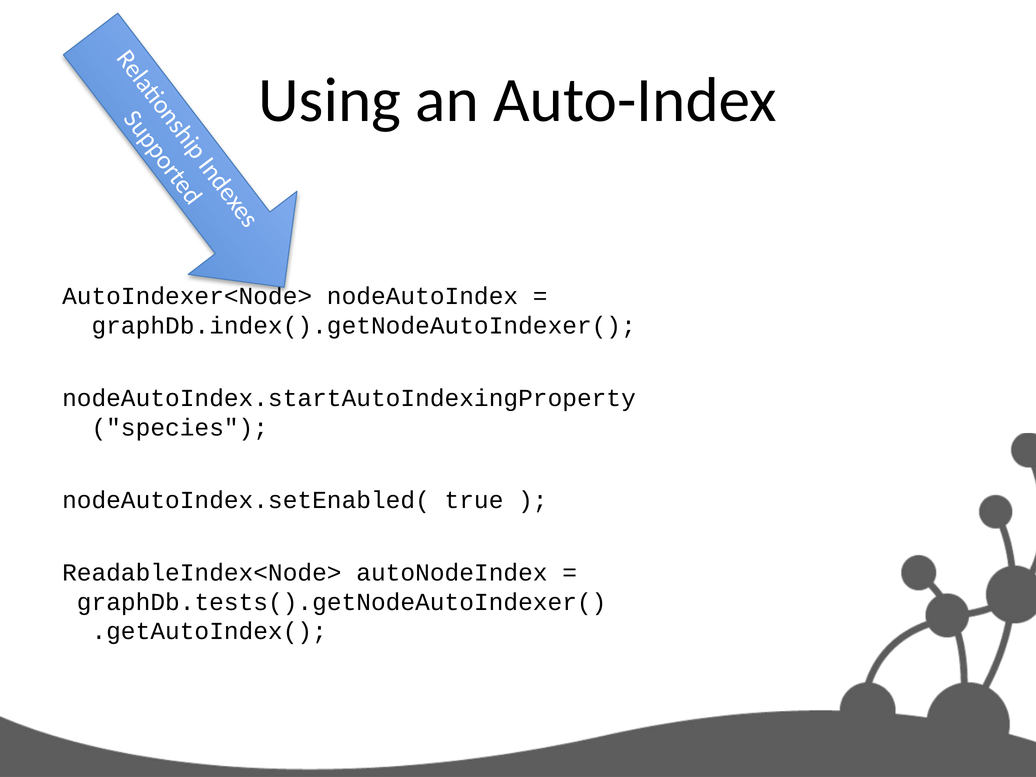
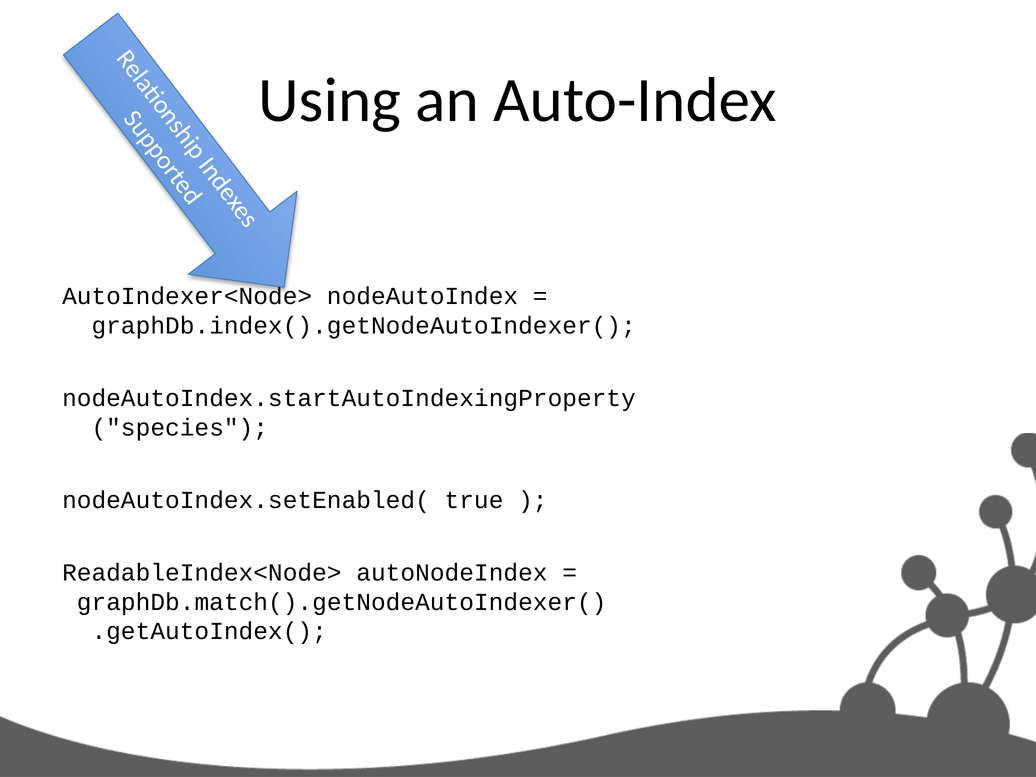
graphDb.tests().getNodeAutoIndexer(: graphDb.tests().getNodeAutoIndexer( -> graphDb.match().getNodeAutoIndexer(
